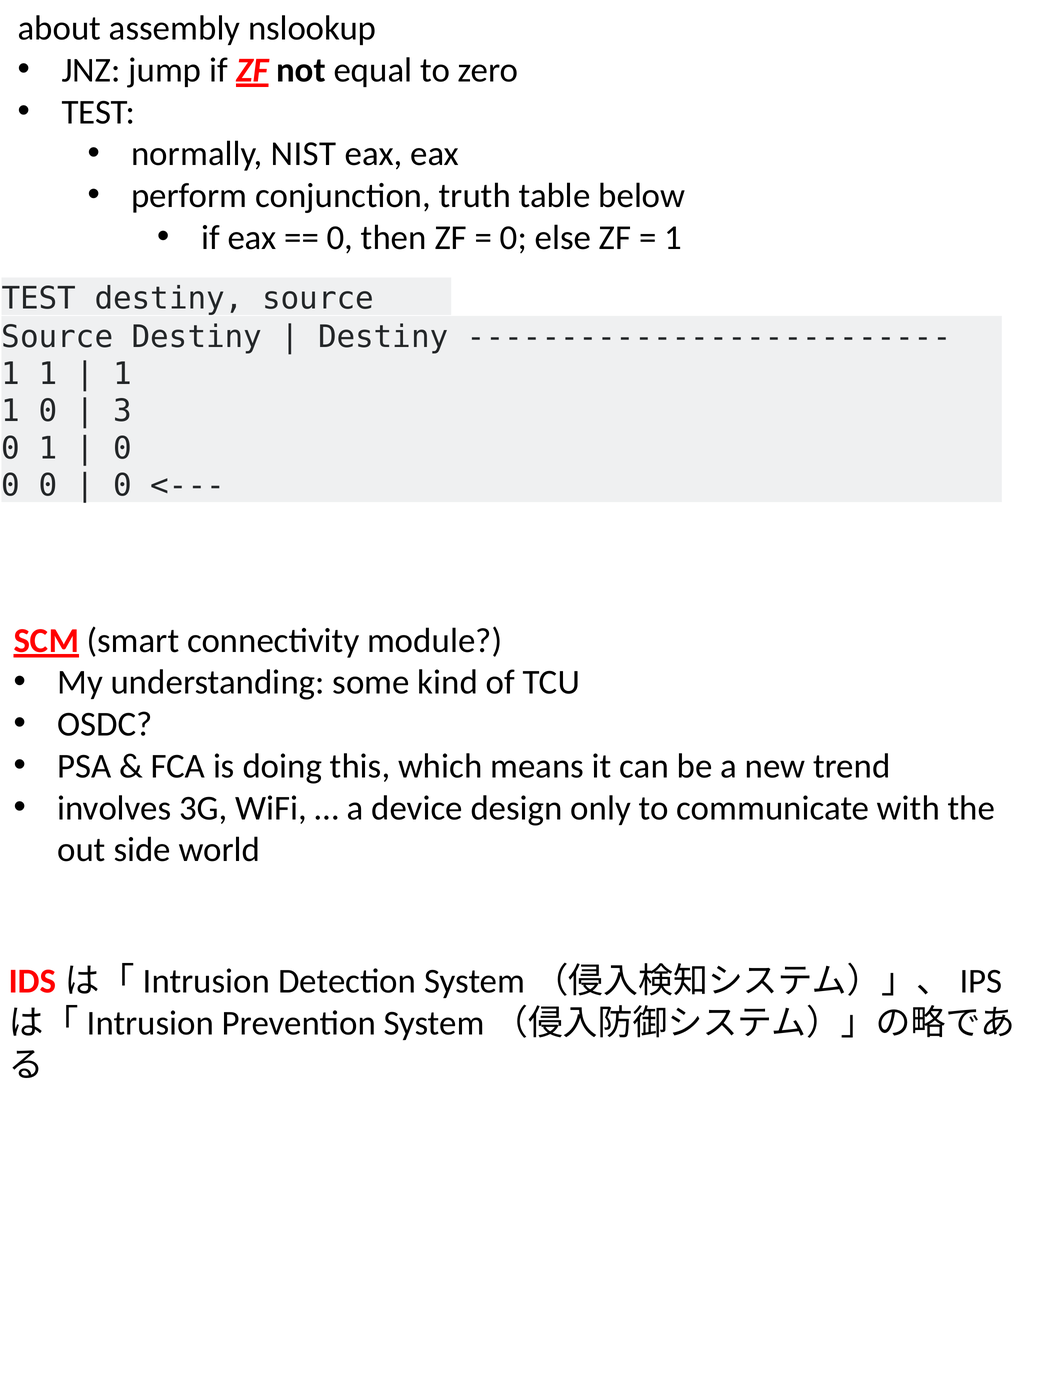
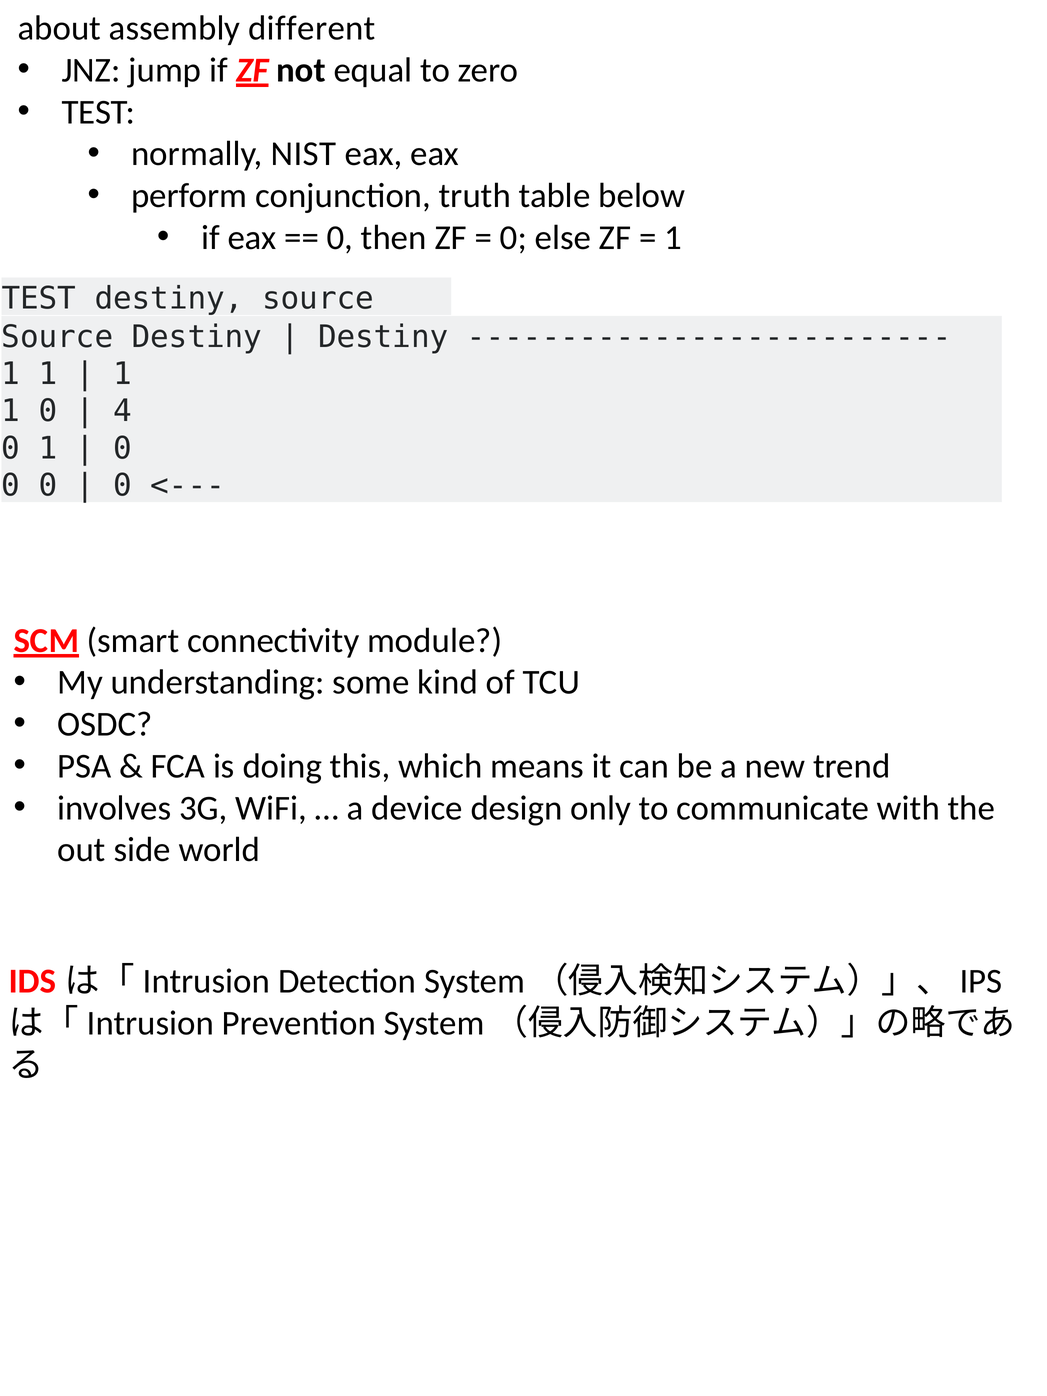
nslookup: nslookup -> different
3: 3 -> 4
